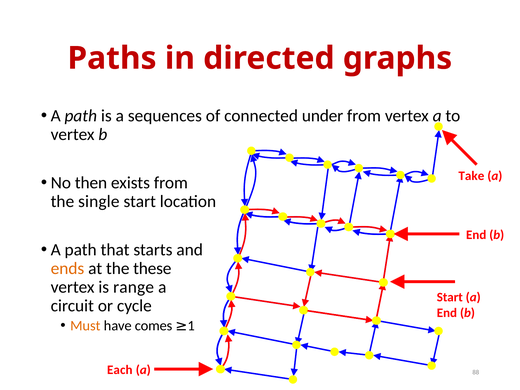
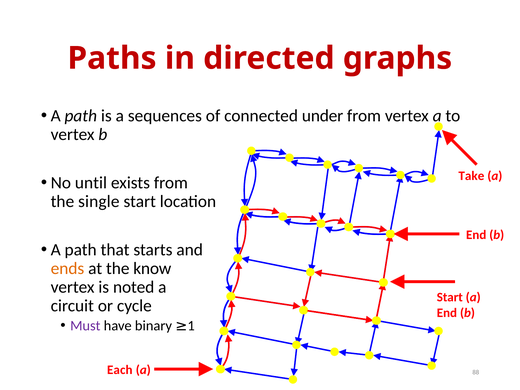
then: then -> until
these: these -> know
range: range -> noted
Must colour: orange -> purple
comes: comes -> binary
